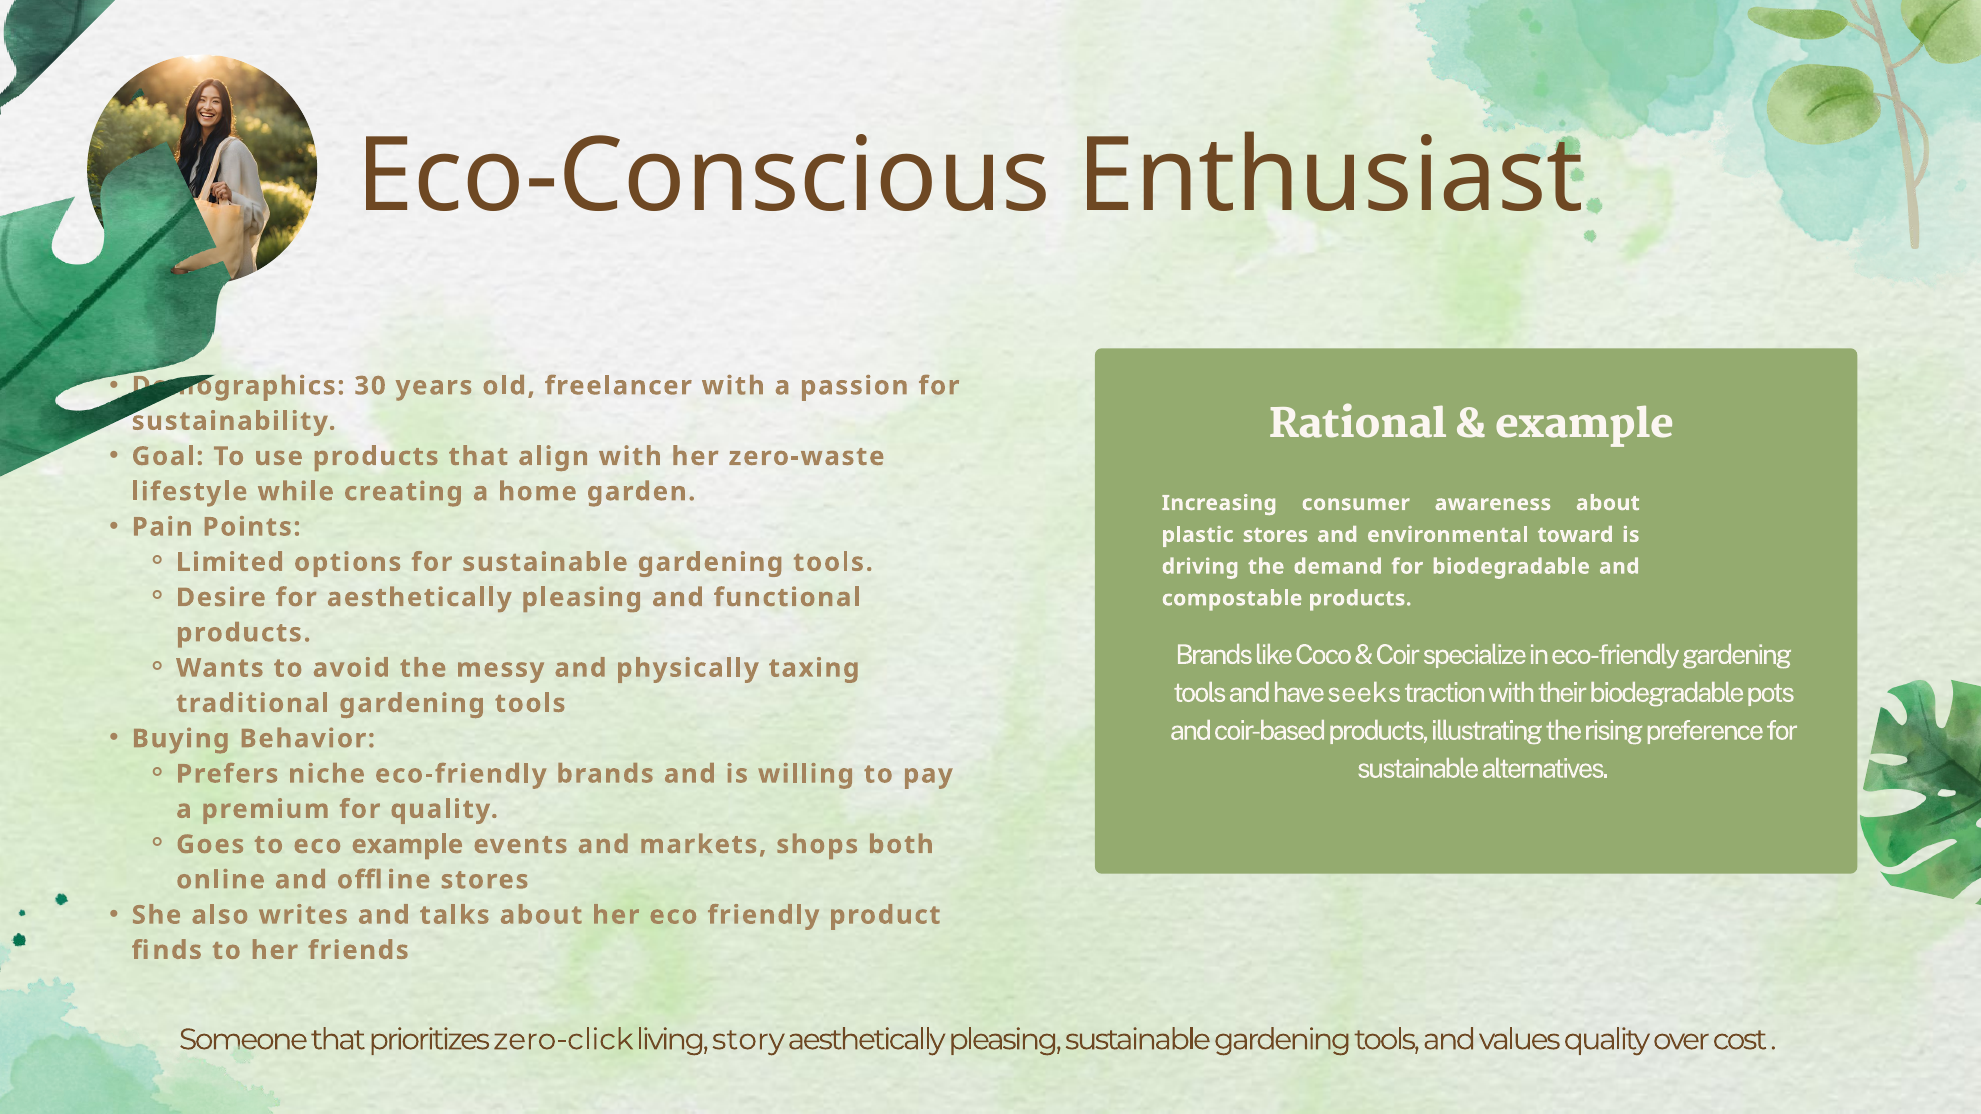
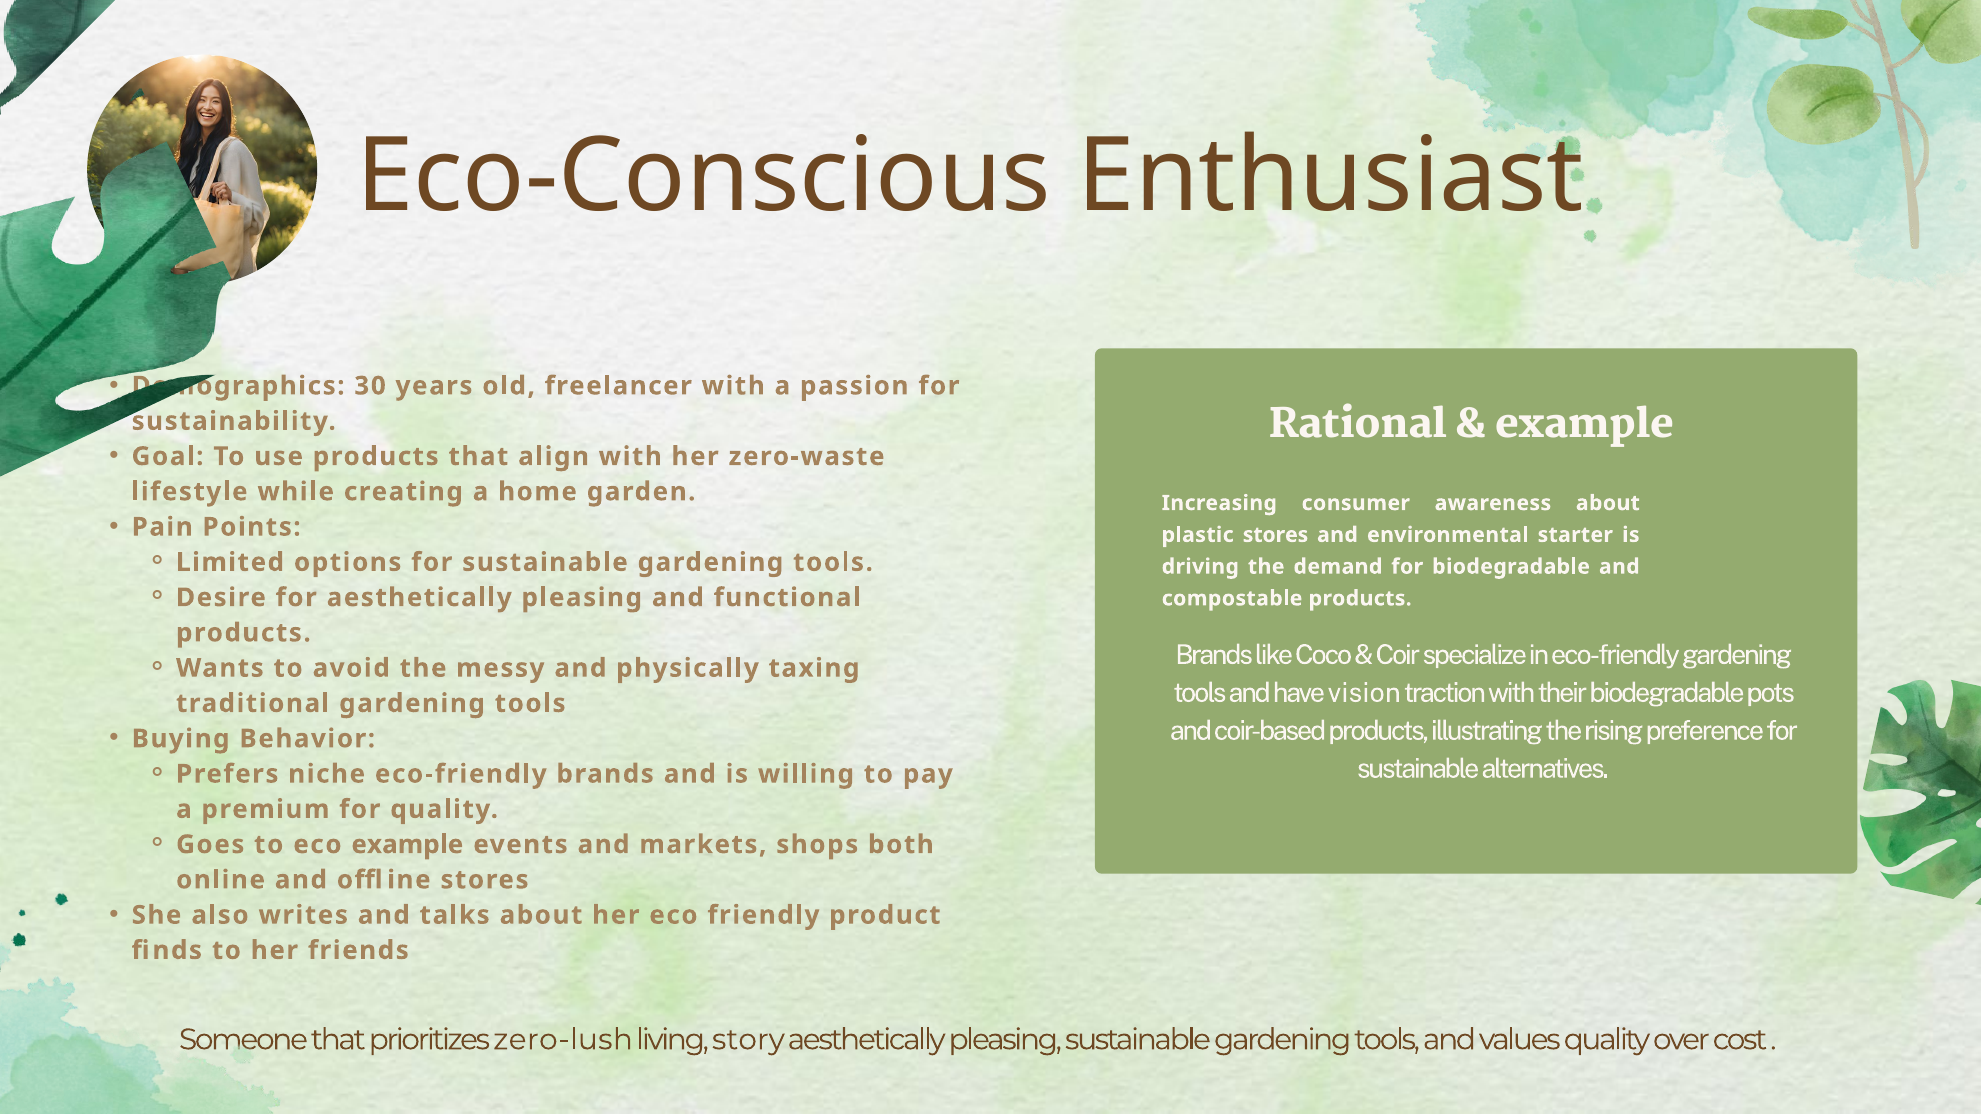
toward: toward -> starter
seeks: seeks -> vision
zero-click: zero-click -> zero-lush
